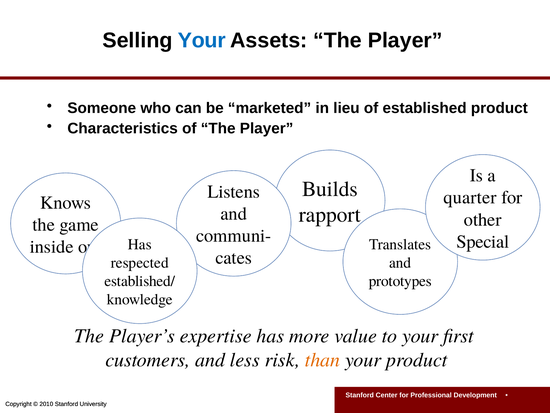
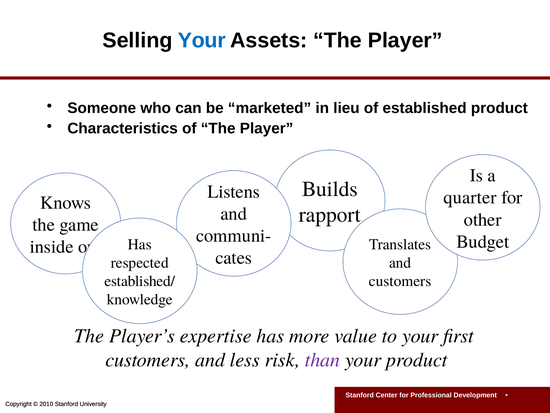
Special: Special -> Budget
prototypes at (400, 281): prototypes -> customers
than colour: orange -> purple
